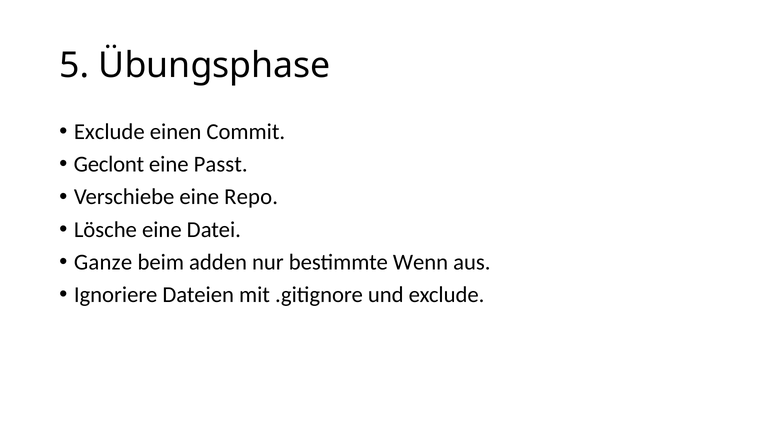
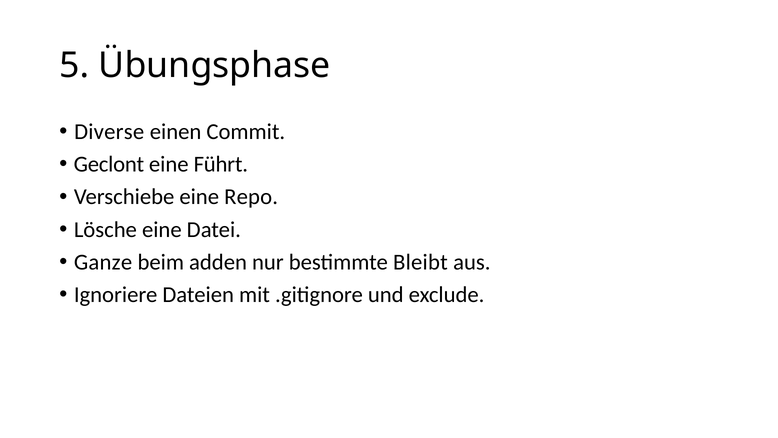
Exclude at (109, 132): Exclude -> Diverse
Passt: Passt -> Führt
Wenn: Wenn -> Bleibt
